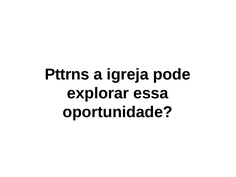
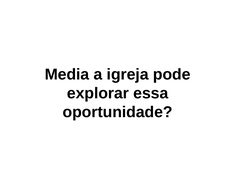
Pttrns: Pttrns -> Media
